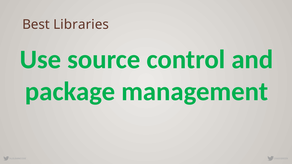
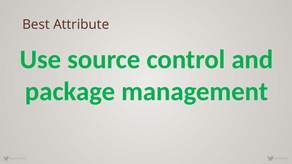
Libraries: Libraries -> Attribute
